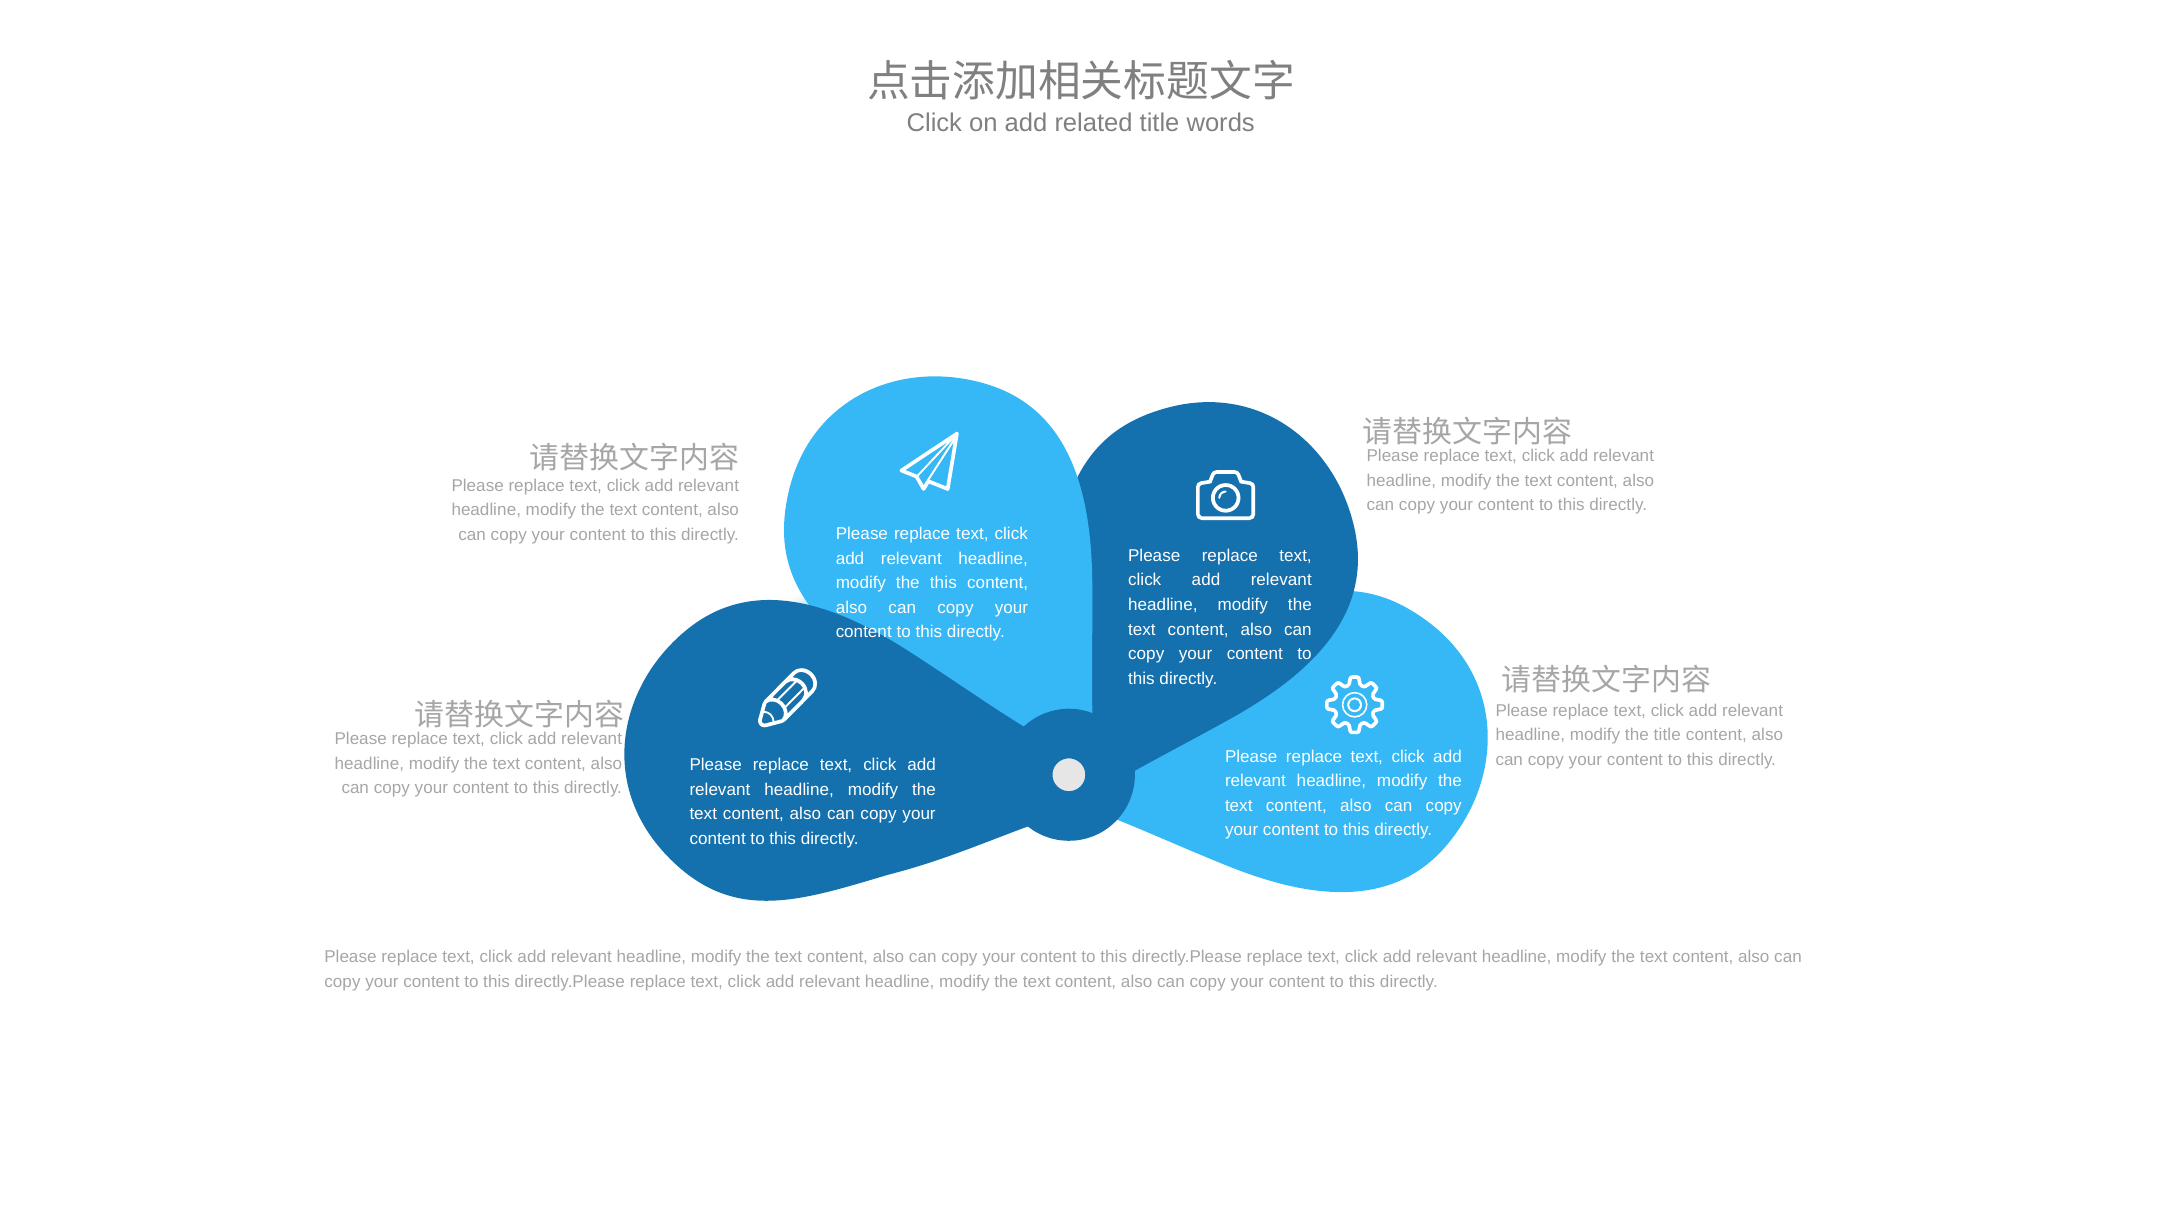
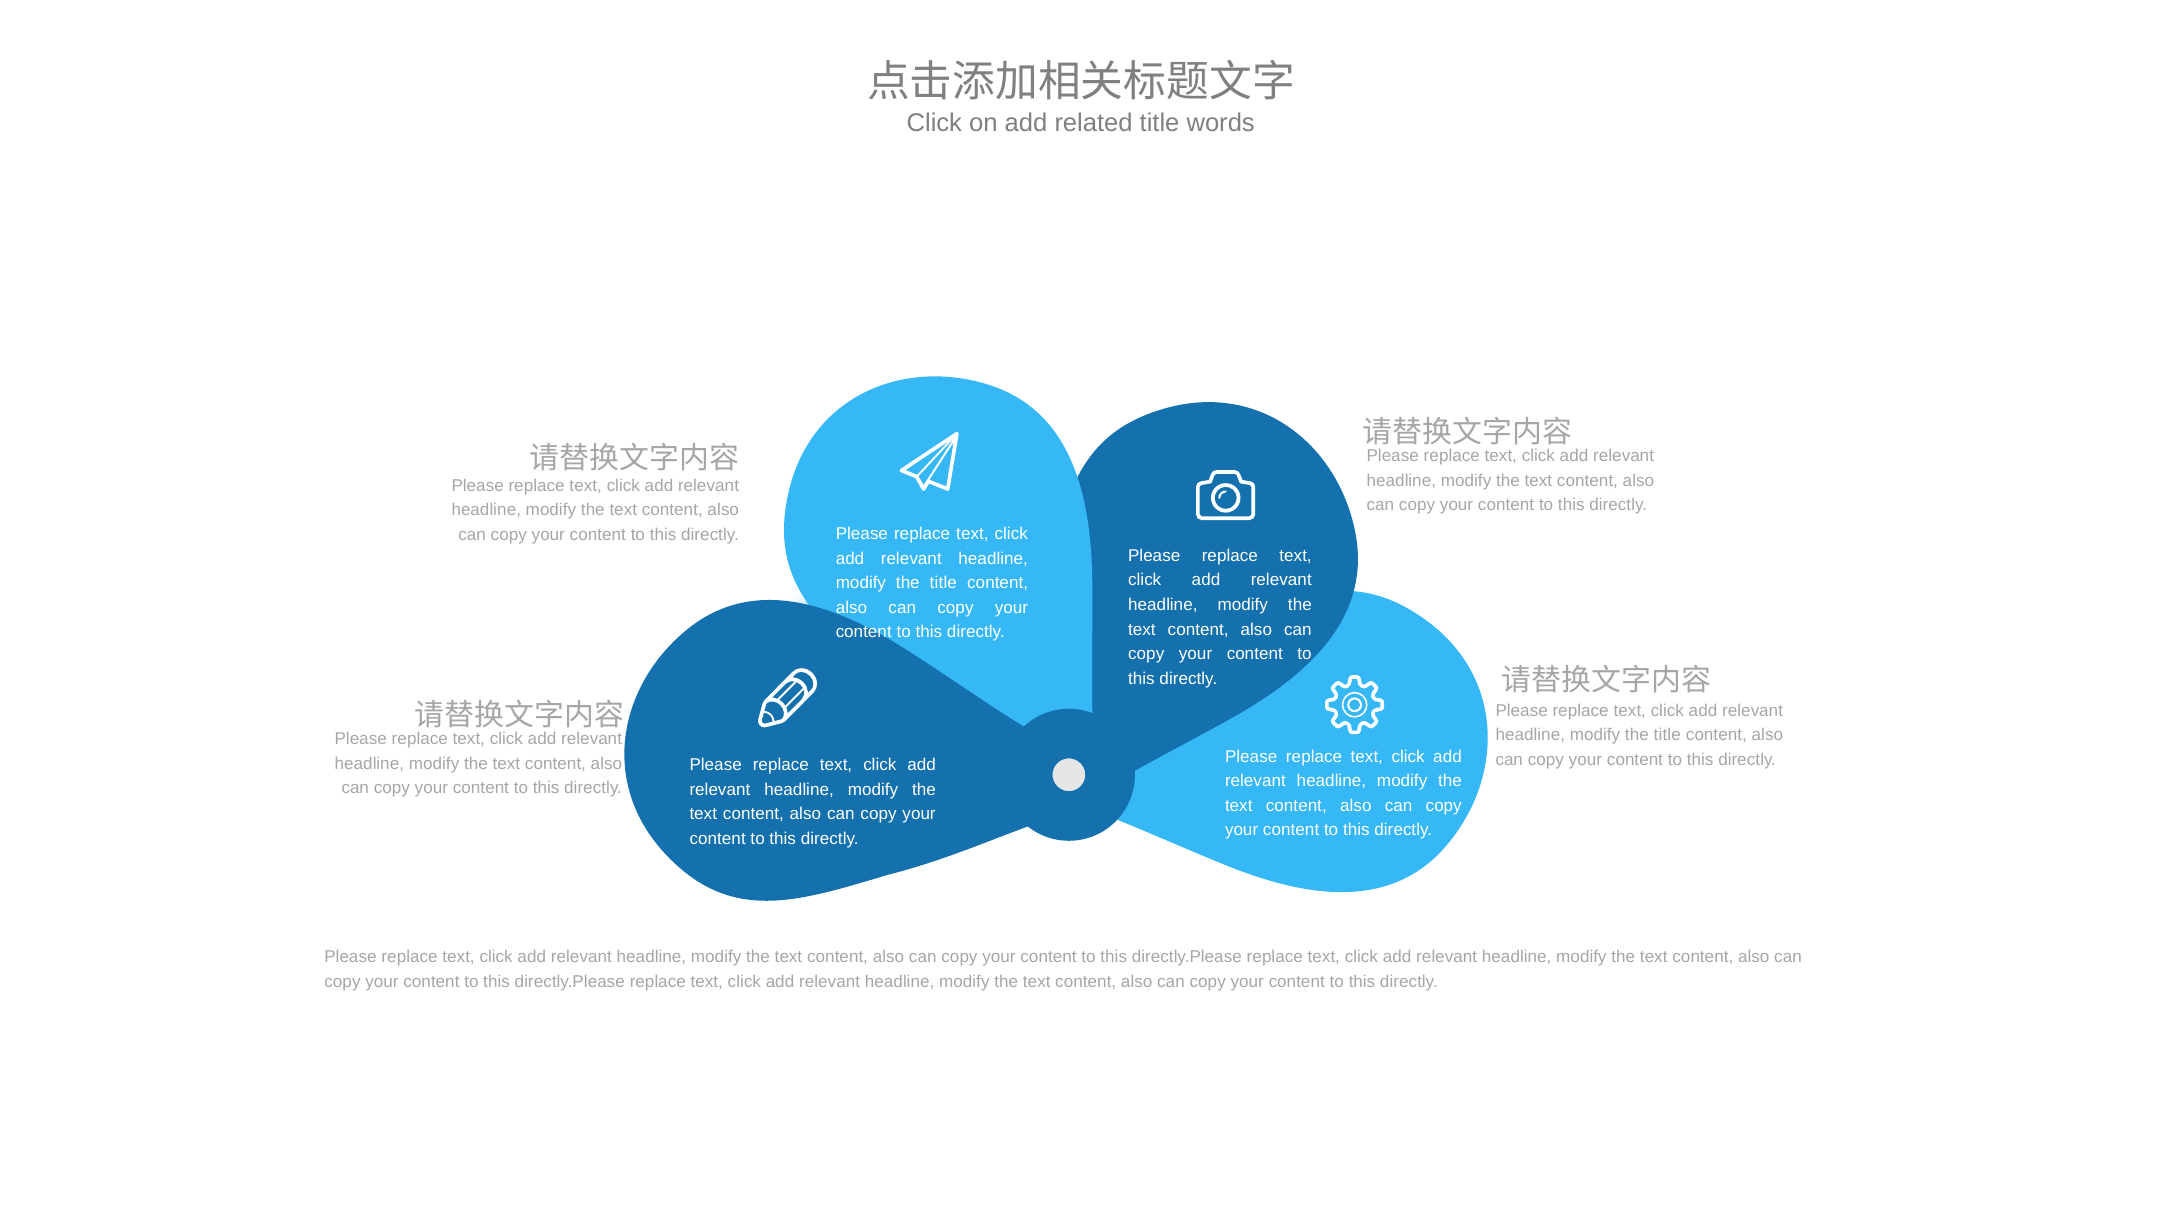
this at (943, 583): this -> title
